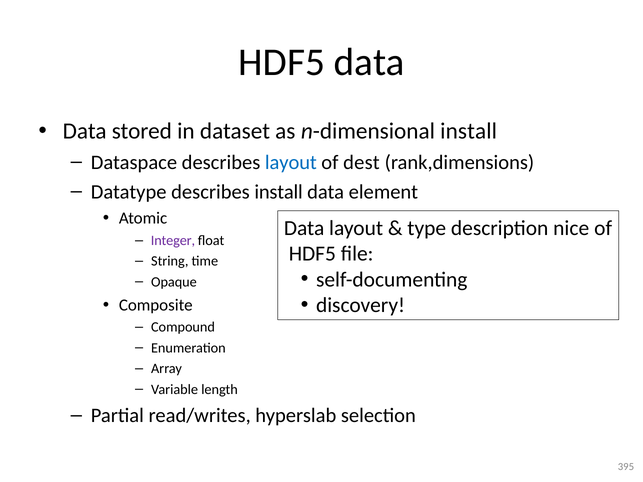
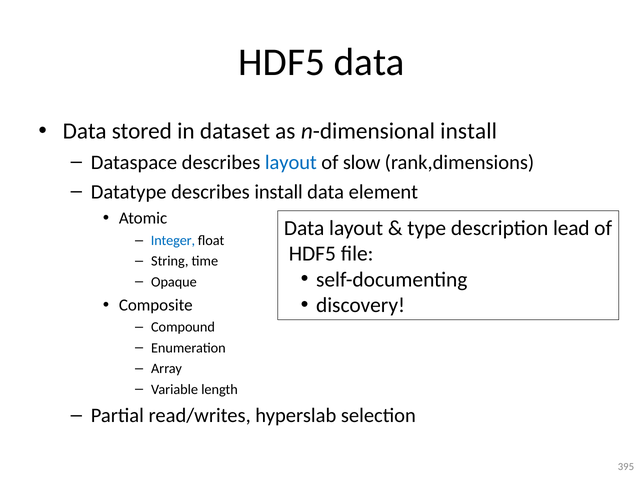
dest: dest -> slow
nice: nice -> lead
Integer colour: purple -> blue
